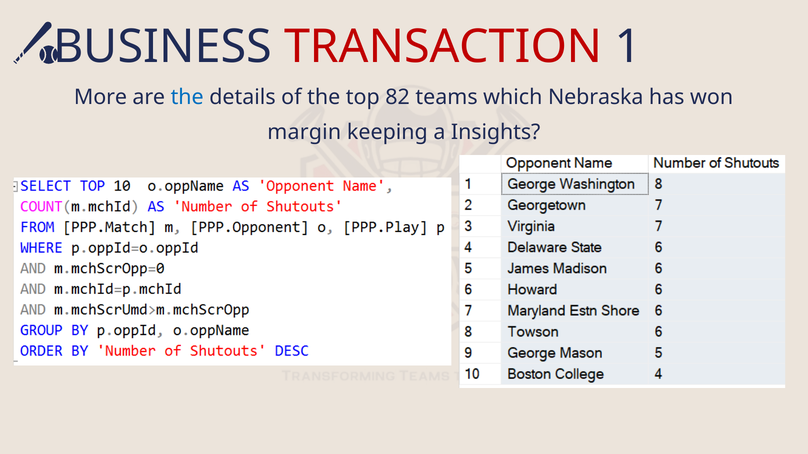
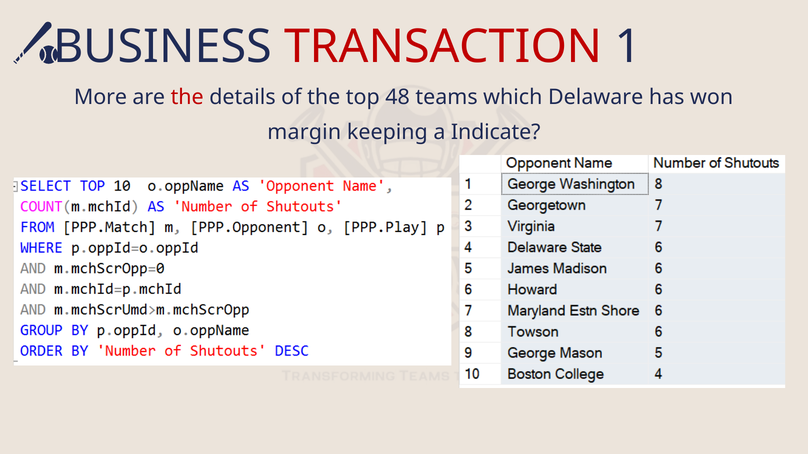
the at (187, 97) colour: blue -> red
82: 82 -> 48
Nebraska: Nebraska -> Delaware
Insights: Insights -> Indicate
